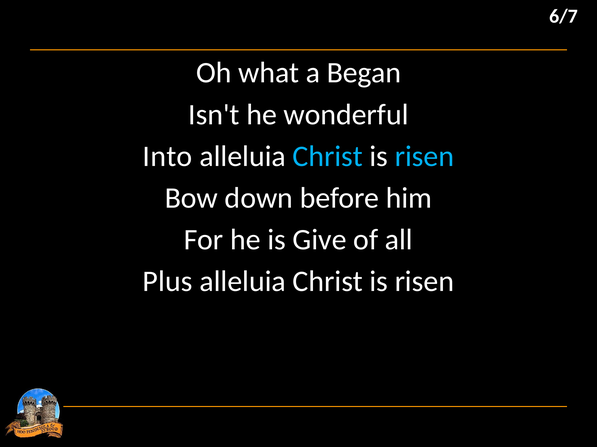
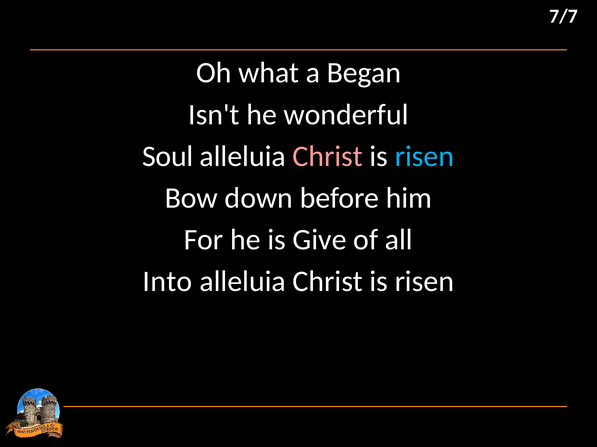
6/7: 6/7 -> 7/7
Into: Into -> Soul
Christ at (328, 156) colour: light blue -> pink
Plus: Plus -> Into
